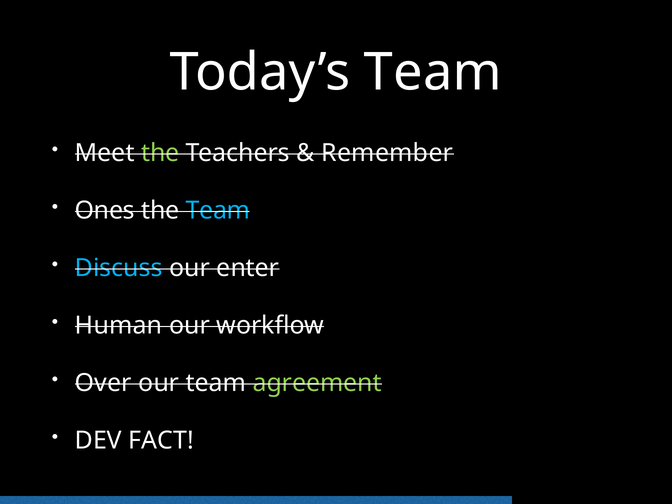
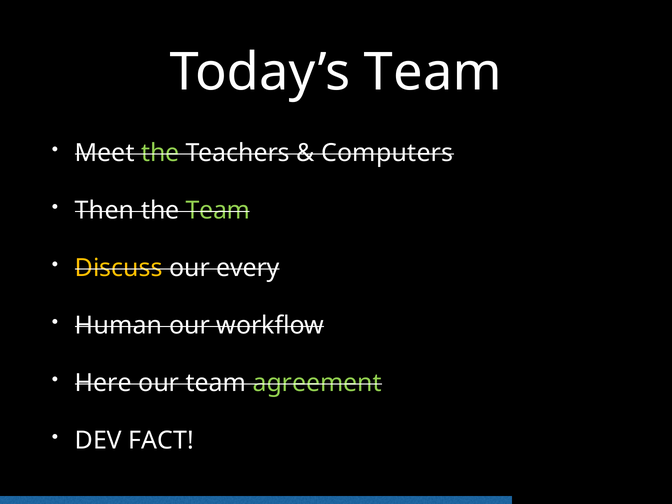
Remember: Remember -> Computers
Ones: Ones -> Then
Team at (218, 211) colour: light blue -> light green
Discuss colour: light blue -> yellow
enter: enter -> every
Over: Over -> Here
